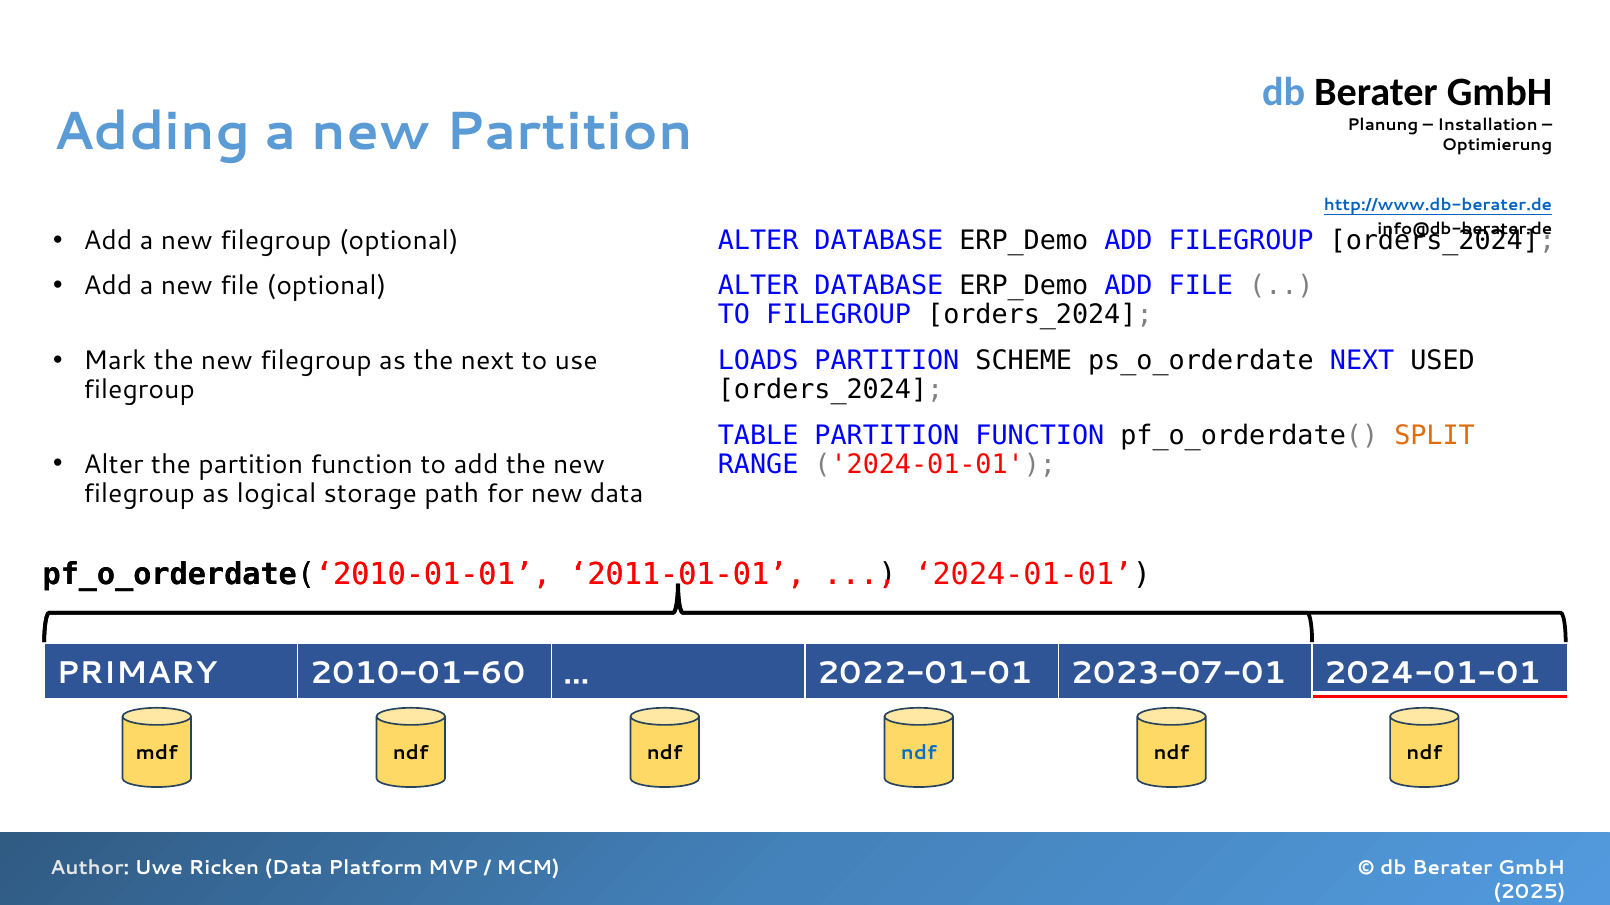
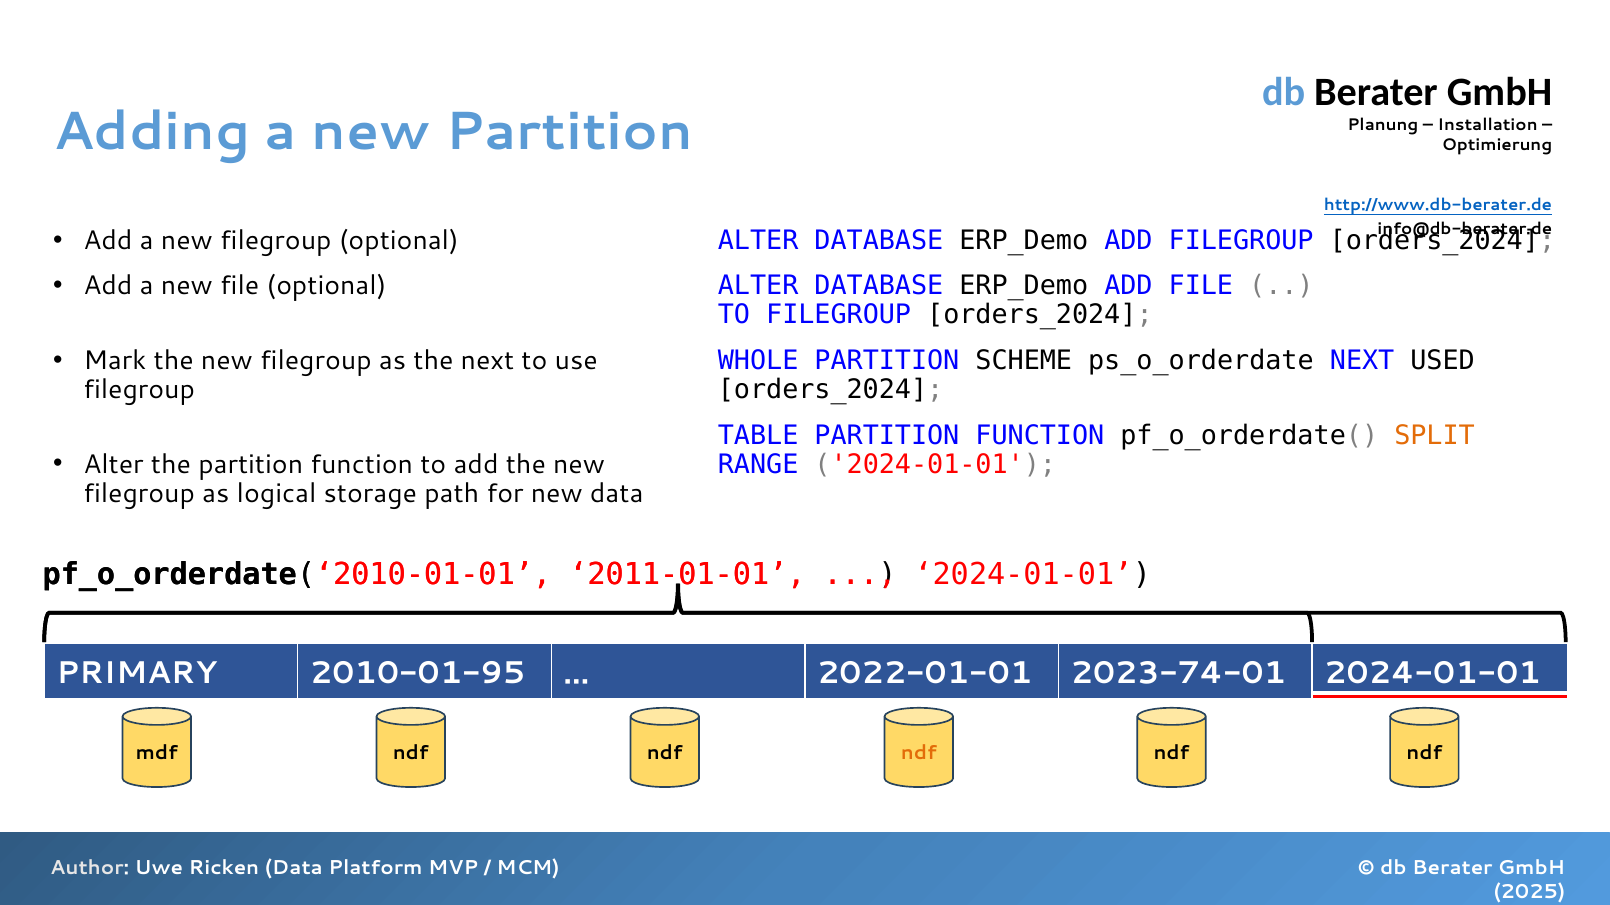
LOADS: LOADS -> WHOLE
2010-01-60: 2010-01-60 -> 2010-01-95
2023-07-01: 2023-07-01 -> 2023-74-01
ndf at (919, 754) colour: blue -> orange
